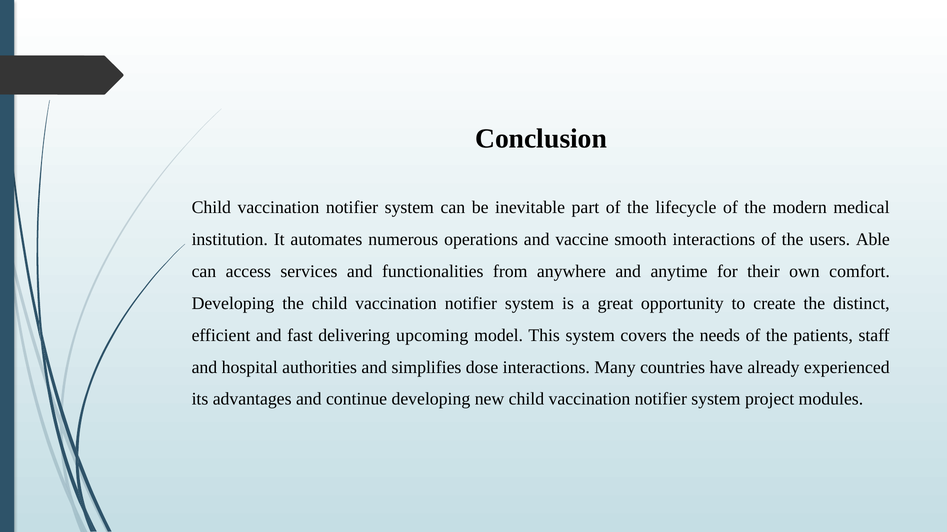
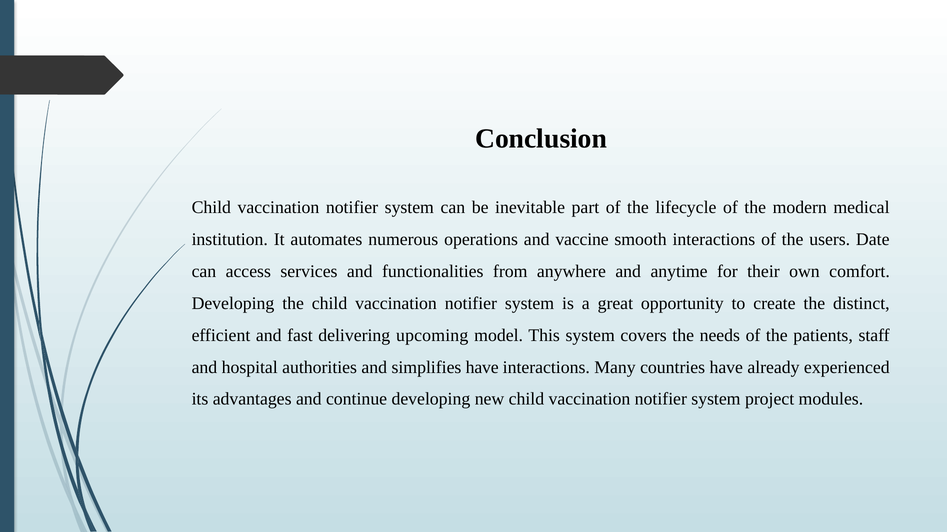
Able: Able -> Date
simplifies dose: dose -> have
